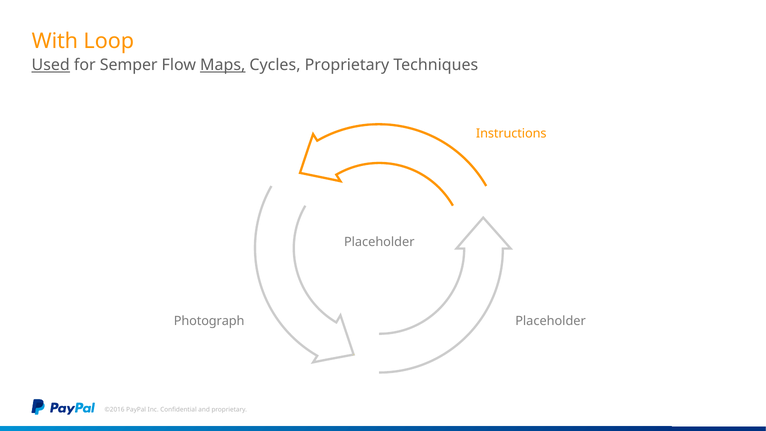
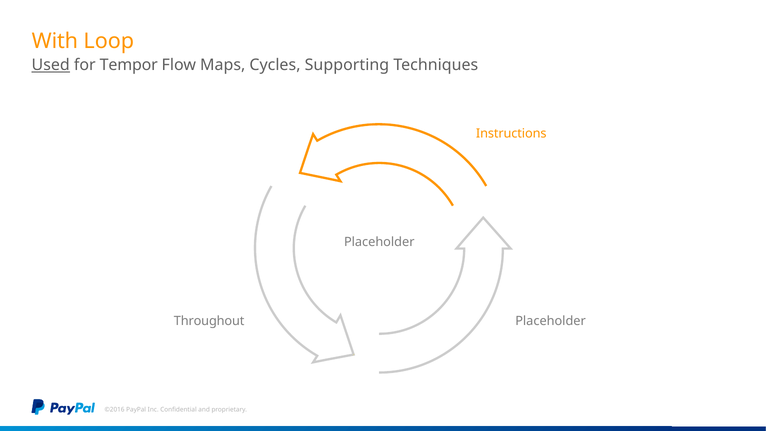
Semper: Semper -> Tempor
Maps underline: present -> none
Cycles Proprietary: Proprietary -> Supporting
Photograph: Photograph -> Throughout
